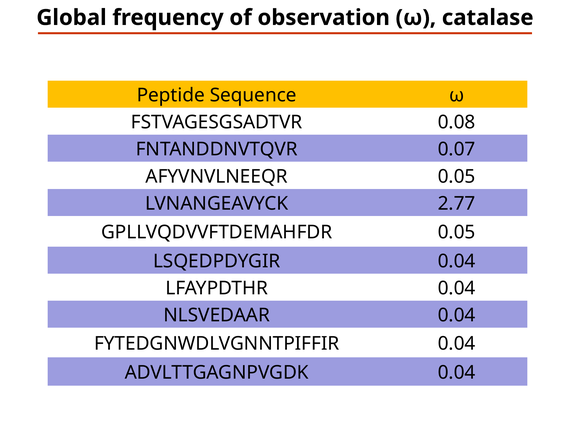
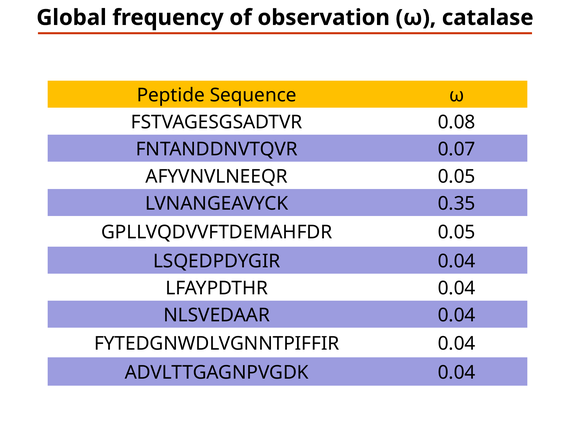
2.77: 2.77 -> 0.35
